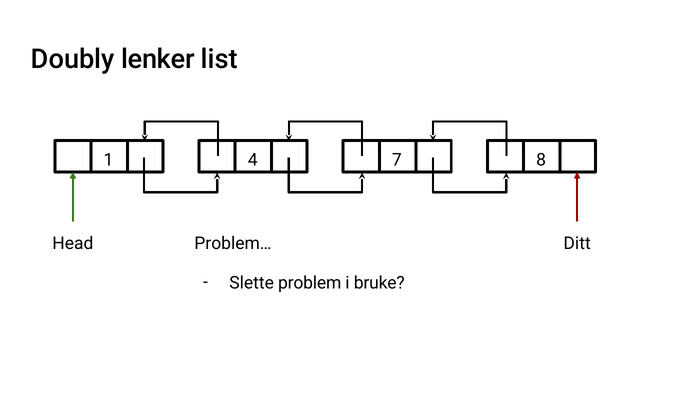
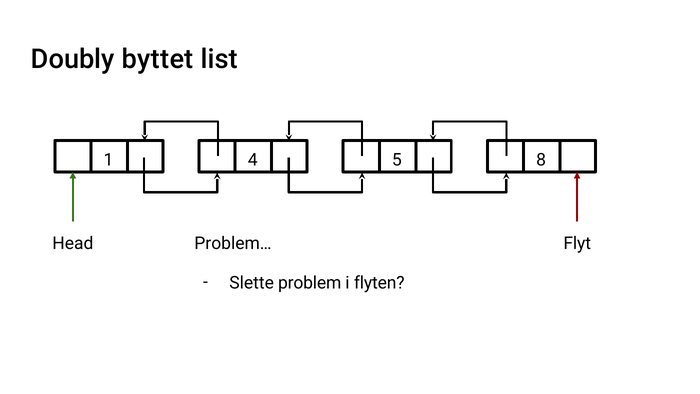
lenker: lenker -> byttet
7: 7 -> 5
Ditt: Ditt -> Flyt
bruke: bruke -> flyten
